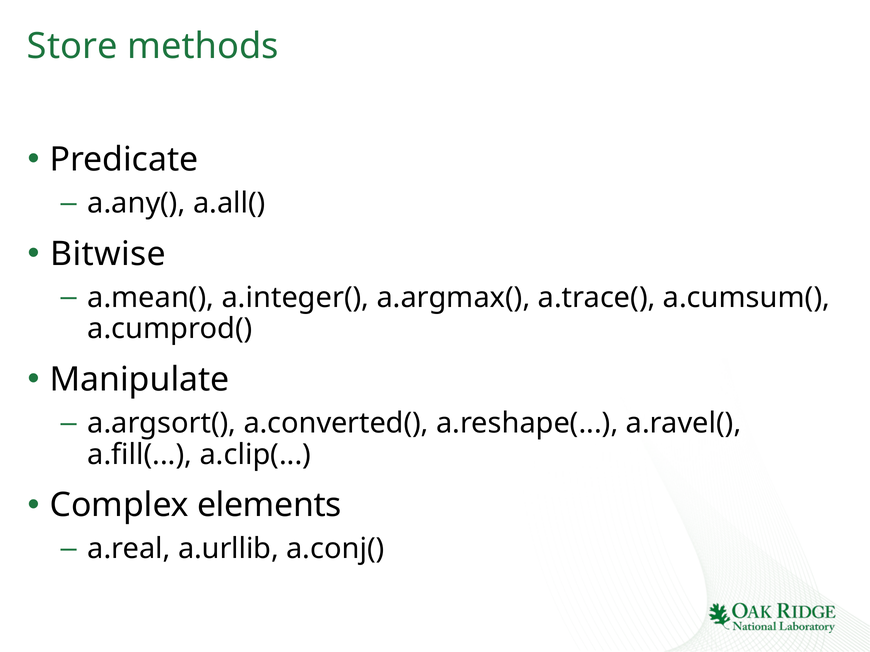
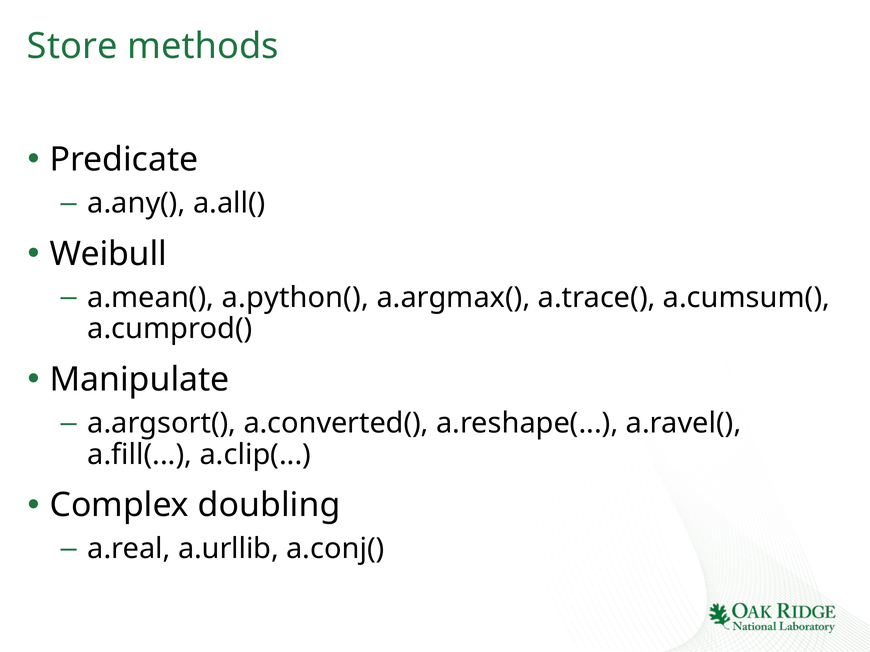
Bitwise: Bitwise -> Weibull
a.integer(: a.integer( -> a.python(
elements: elements -> doubling
